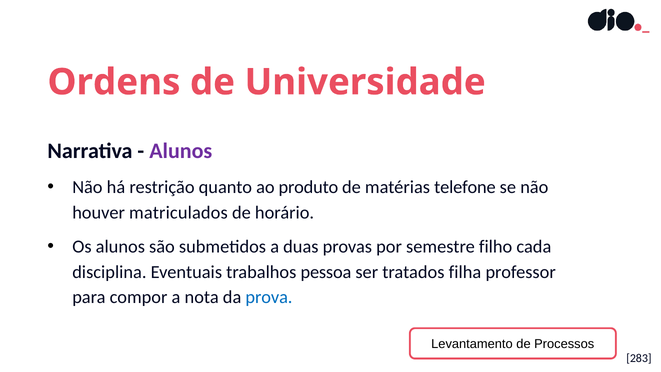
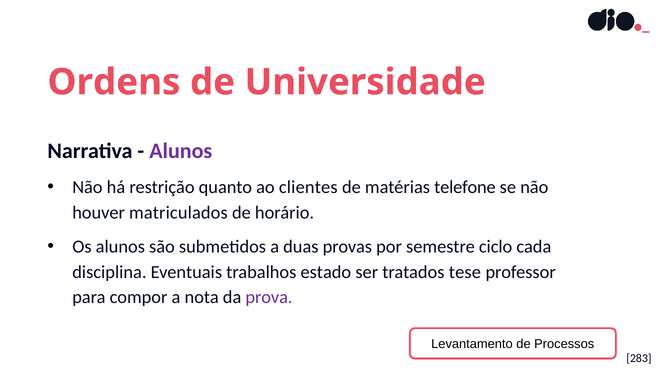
produto: produto -> clientes
filho: filho -> ciclo
pessoa: pessoa -> estado
filha: filha -> tese
prova colour: blue -> purple
